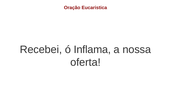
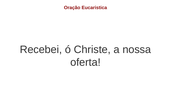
Inflama: Inflama -> Christe
